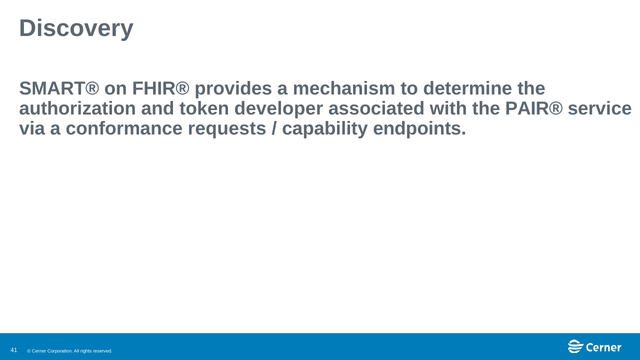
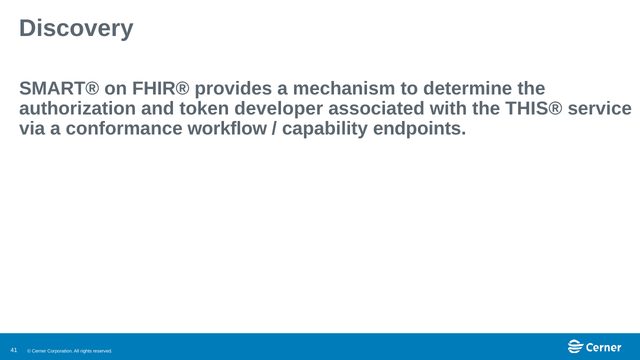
PAIR®: PAIR® -> THIS®
requests: requests -> workflow
